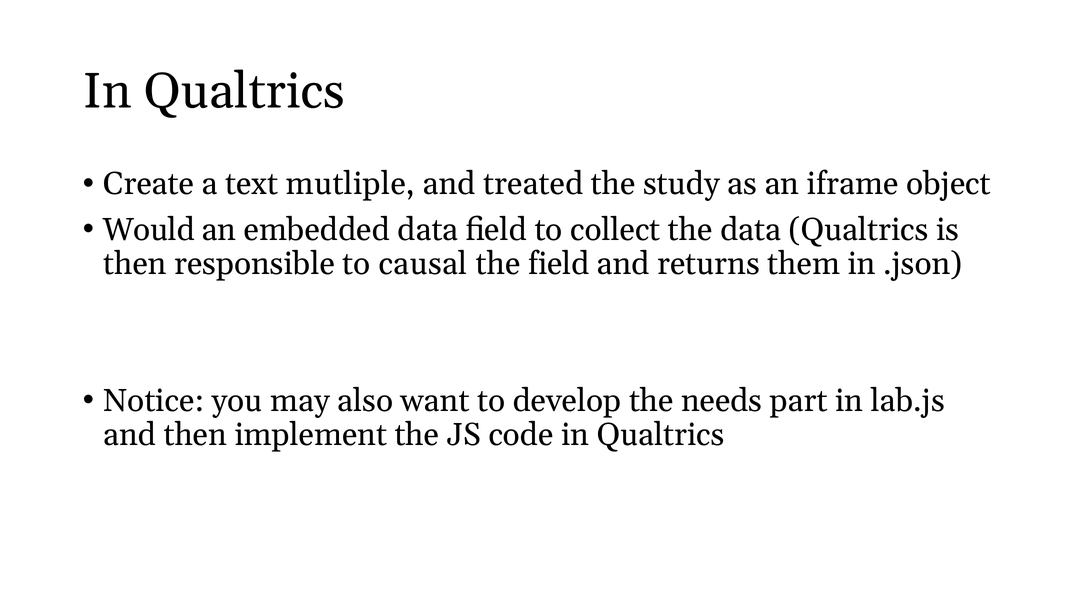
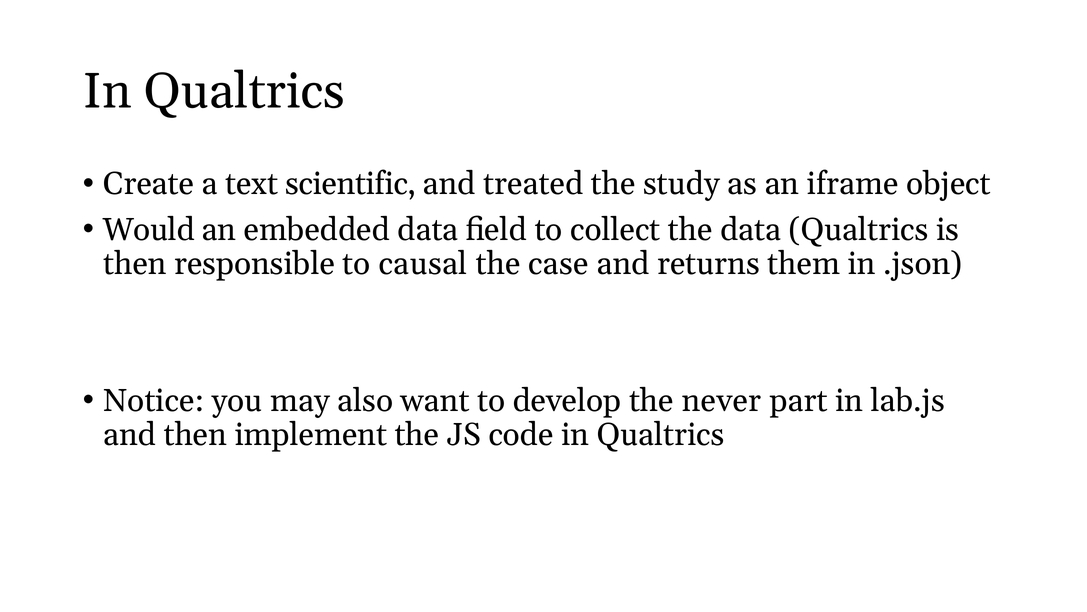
mutliple: mutliple -> scientific
the field: field -> case
needs: needs -> never
